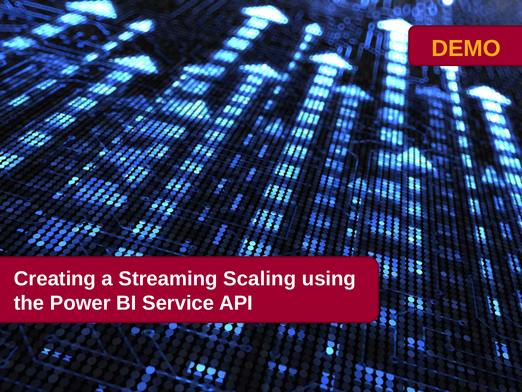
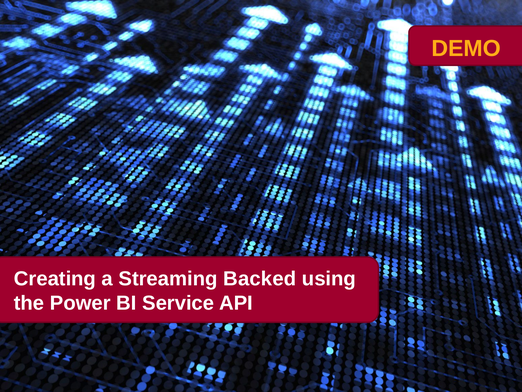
Scaling: Scaling -> Backed
